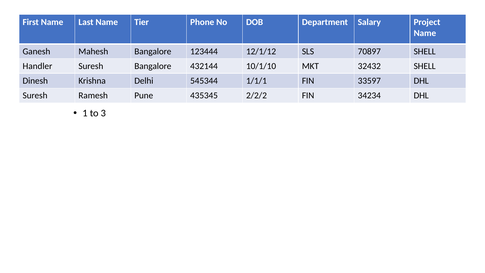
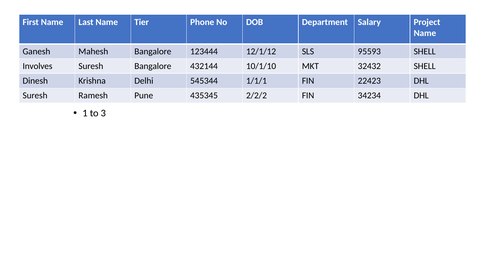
70897: 70897 -> 95593
Handler: Handler -> Involves
33597: 33597 -> 22423
